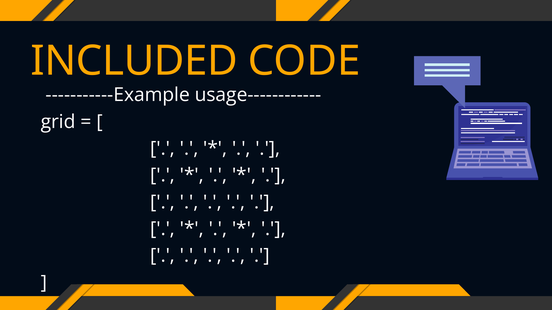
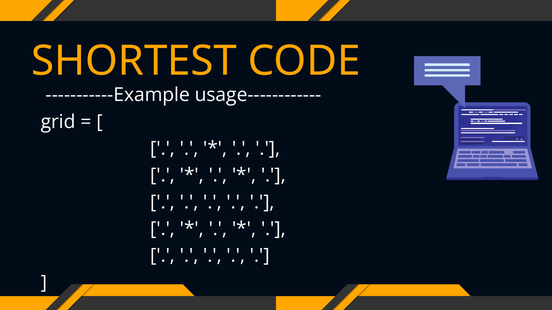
INCLUDED: INCLUDED -> SHORTEST
